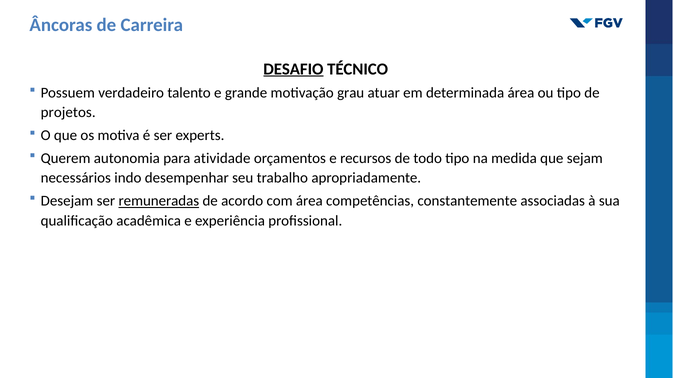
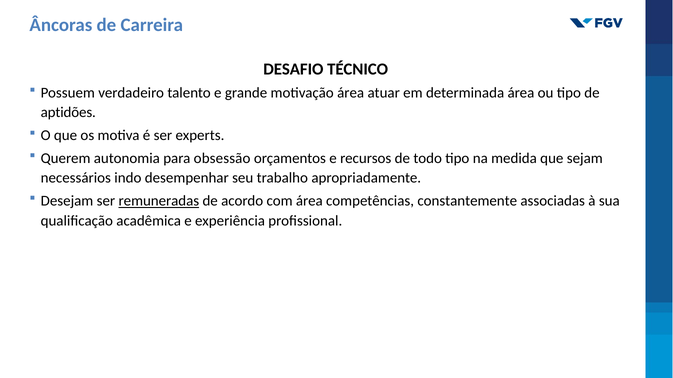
DESAFIO underline: present -> none
motivação grau: grau -> área
projetos: projetos -> aptidões
atividade: atividade -> obsessão
